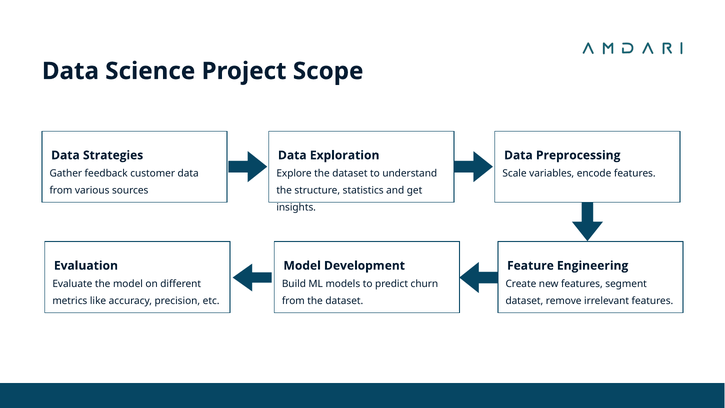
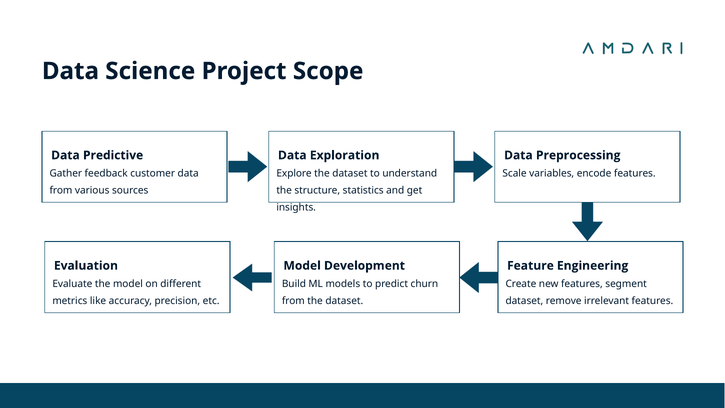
Strategies: Strategies -> Predictive
